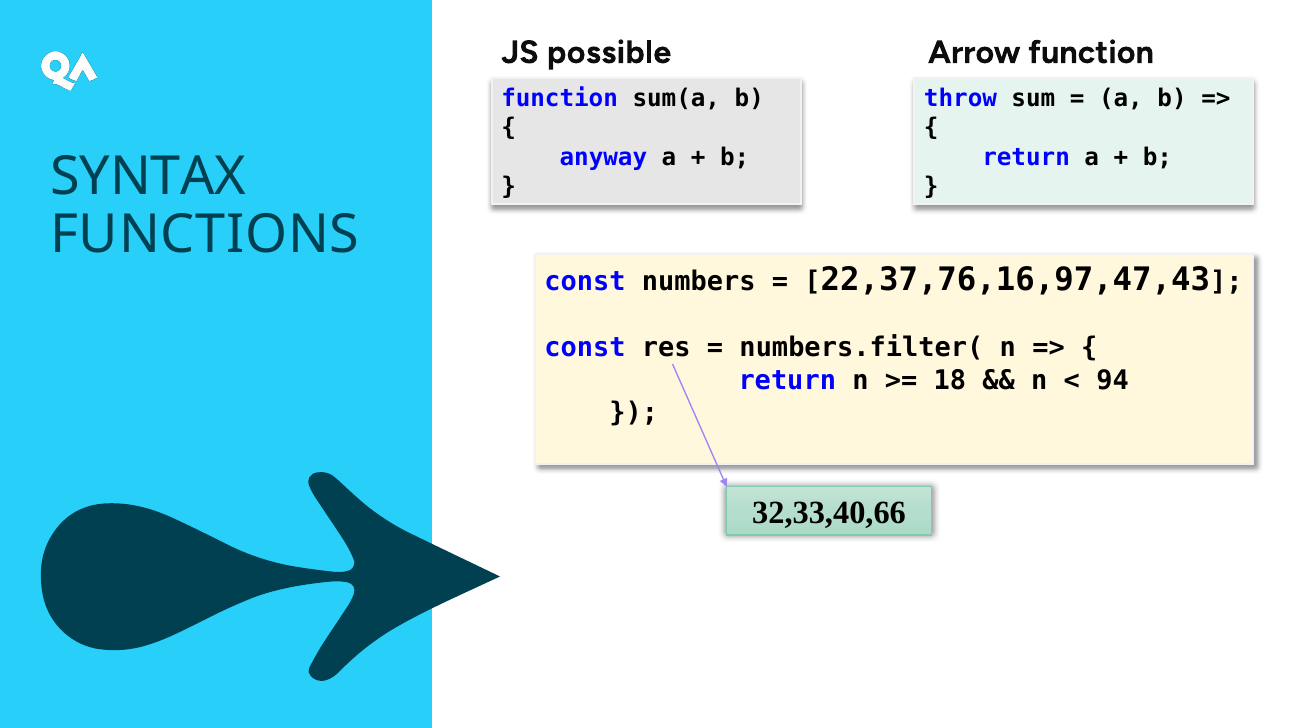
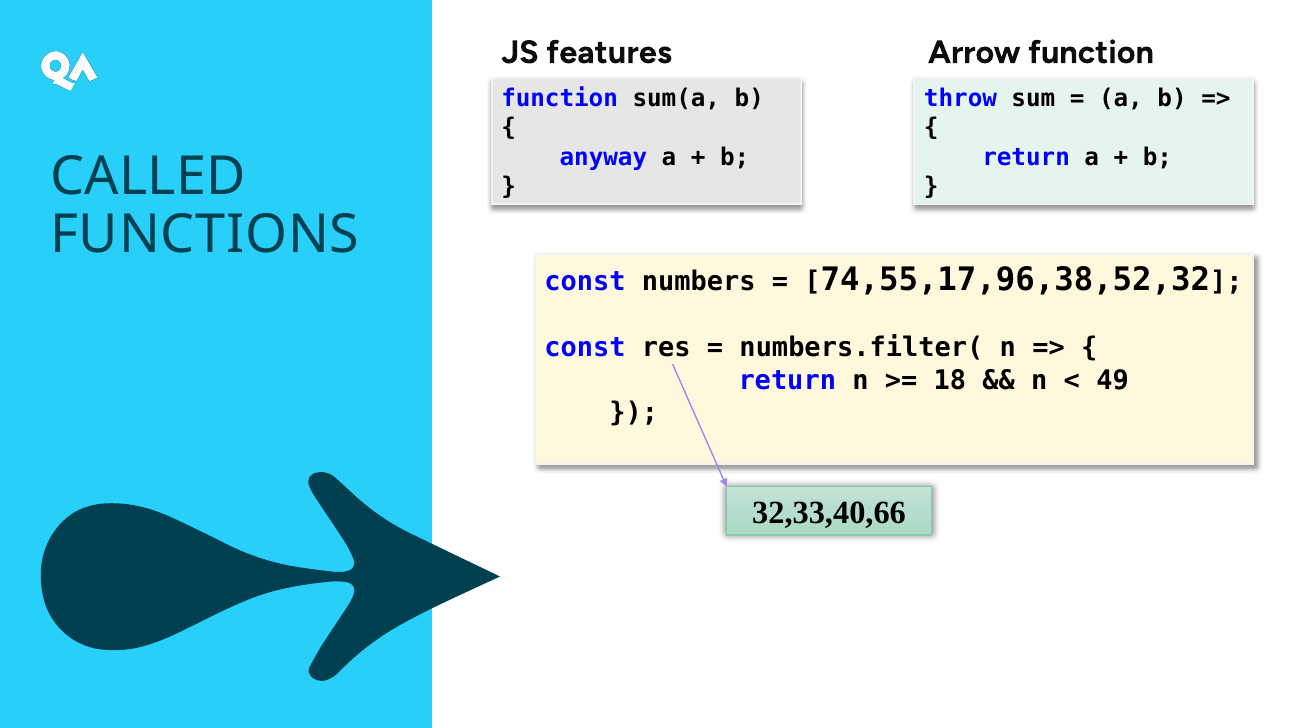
possible: possible -> features
SYNTAX: SYNTAX -> CALLED
22,37,76,16,97,47,43: 22,37,76,16,97,47,43 -> 74,55,17,96,38,52,32
94: 94 -> 49
